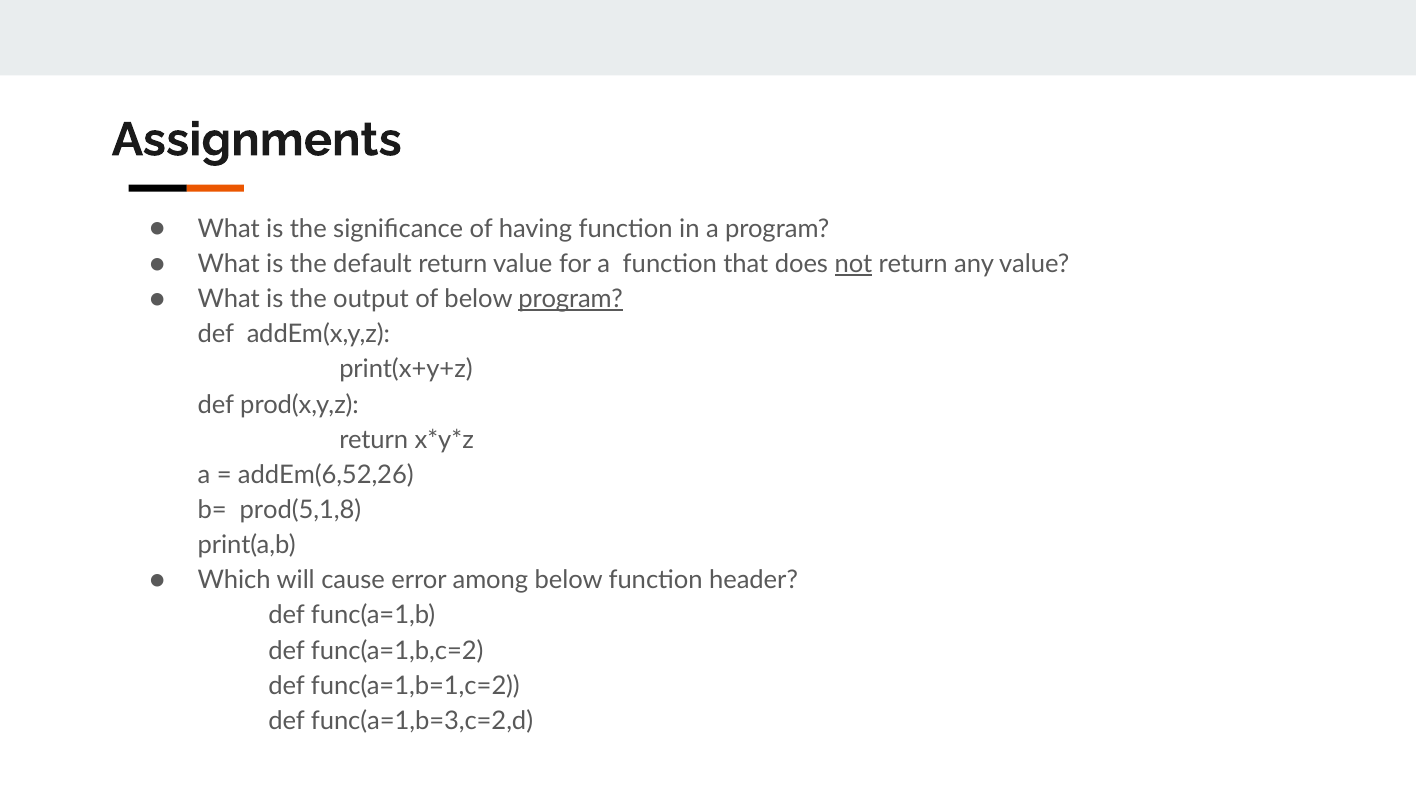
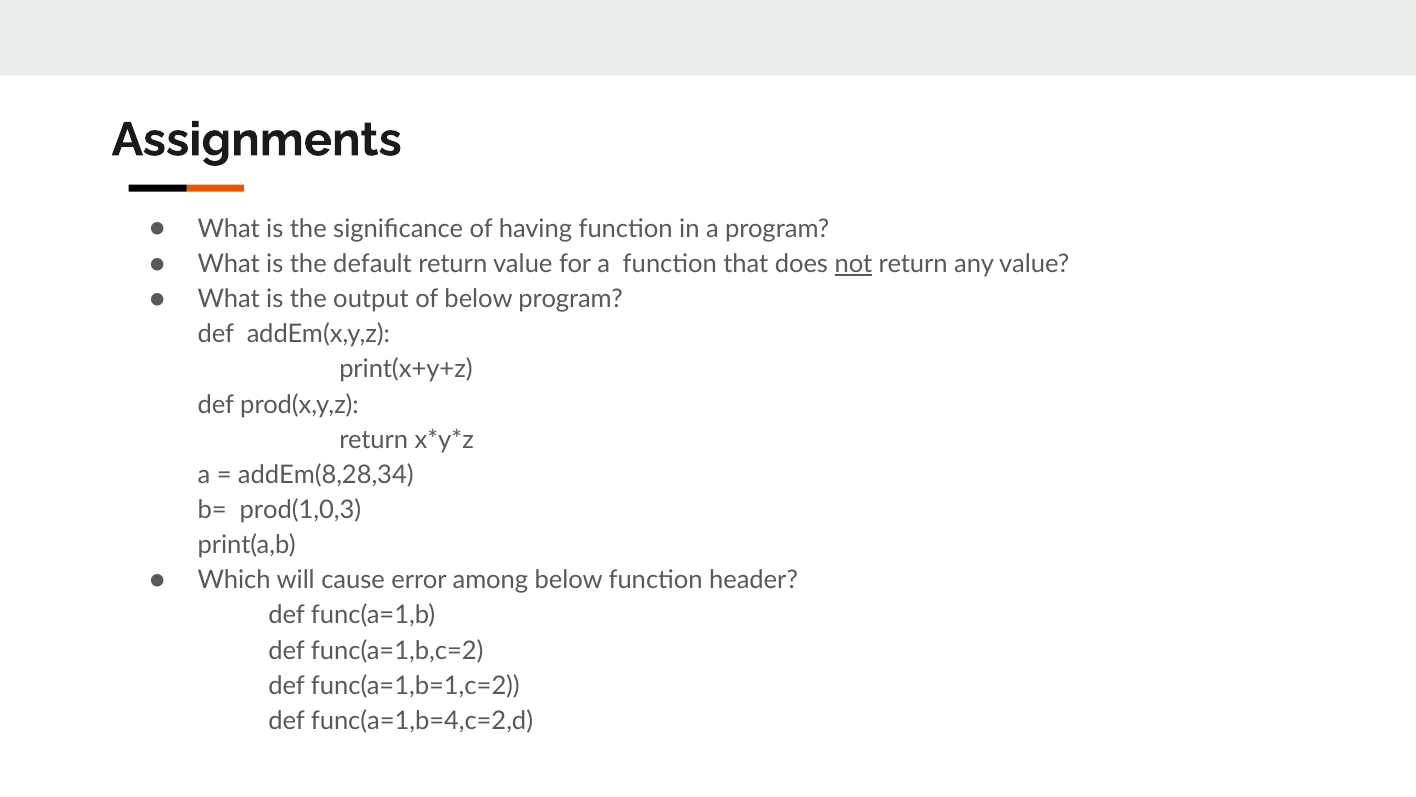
program at (571, 299) underline: present -> none
addEm(6,52,26: addEm(6,52,26 -> addEm(8,28,34
prod(5,1,8: prod(5,1,8 -> prod(1,0,3
func(a=1,b=3,c=2,d: func(a=1,b=3,c=2,d -> func(a=1,b=4,c=2,d
